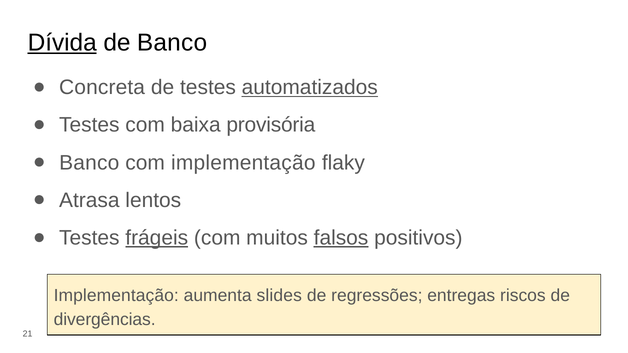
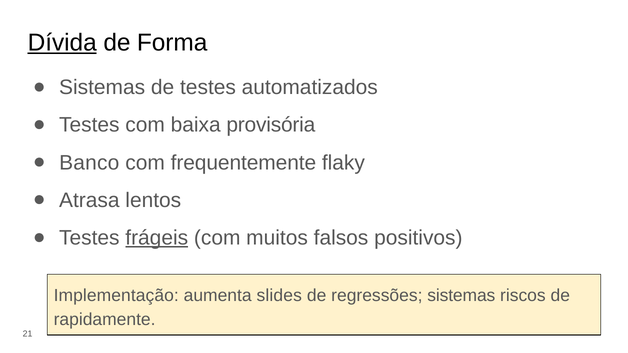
de Banco: Banco -> Forma
Concreta at (102, 88): Concreta -> Sistemas
automatizados underline: present -> none
com implementação: implementação -> frequentemente
falsos underline: present -> none
regressões entregas: entregas -> sistemas
divergências: divergências -> rapidamente
